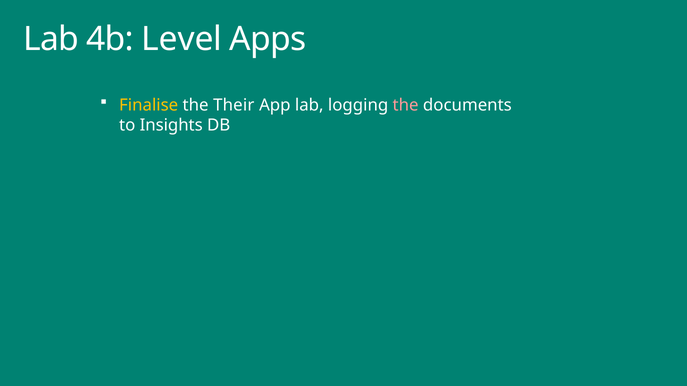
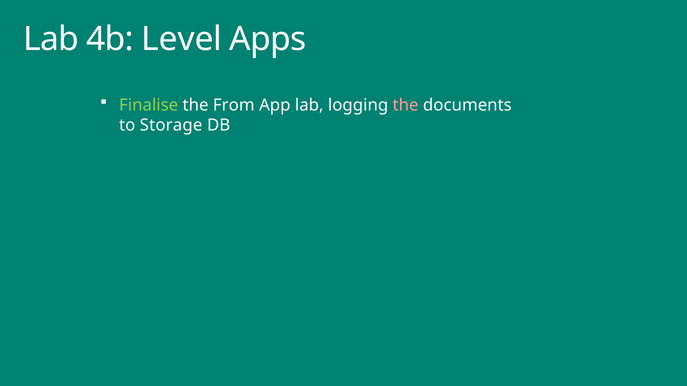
Finalise colour: yellow -> light green
Their: Their -> From
Insights: Insights -> Storage
